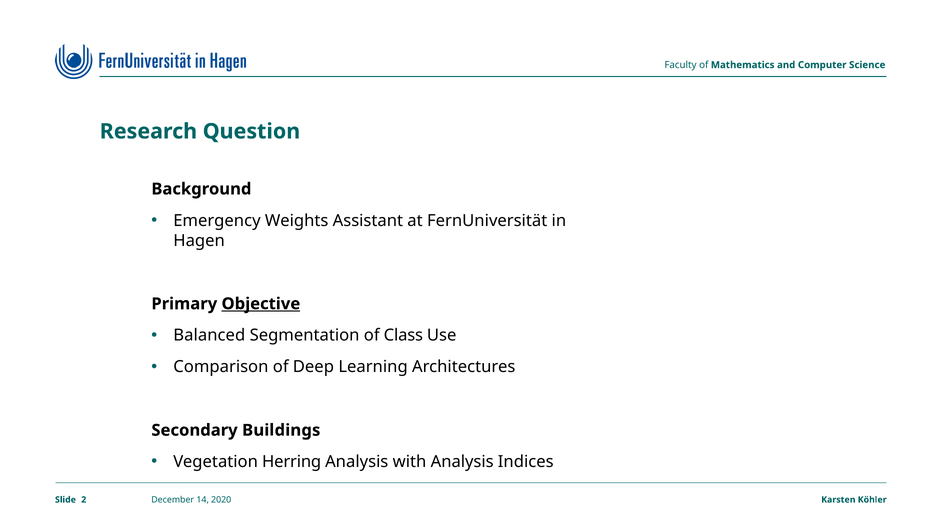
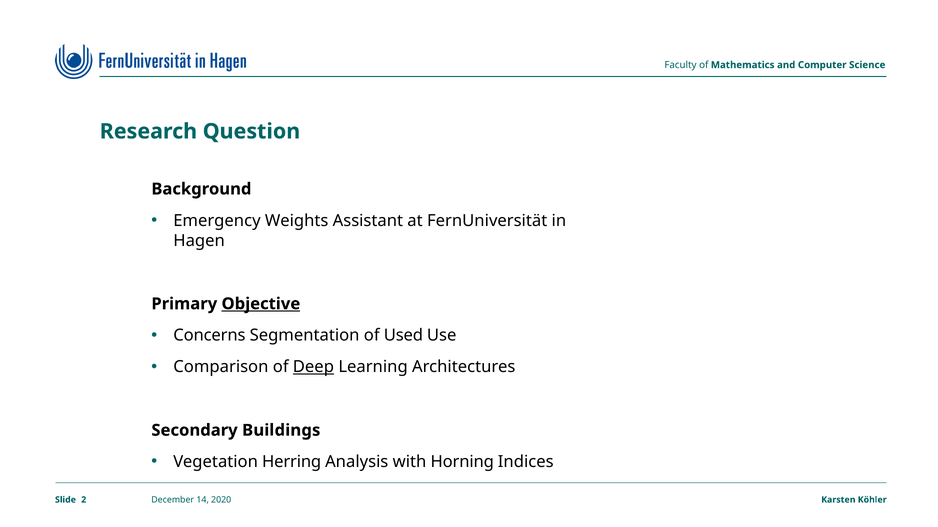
Balanced: Balanced -> Concerns
Class: Class -> Used
Deep underline: none -> present
with Analysis: Analysis -> Horning
